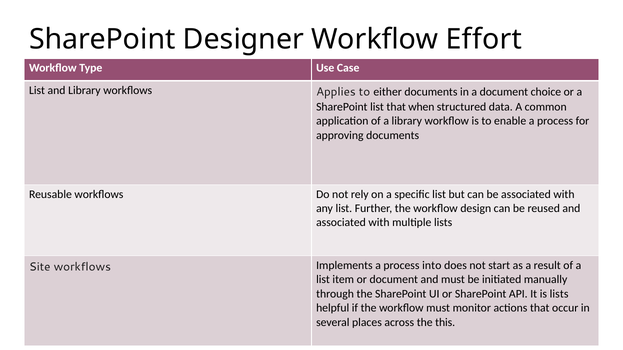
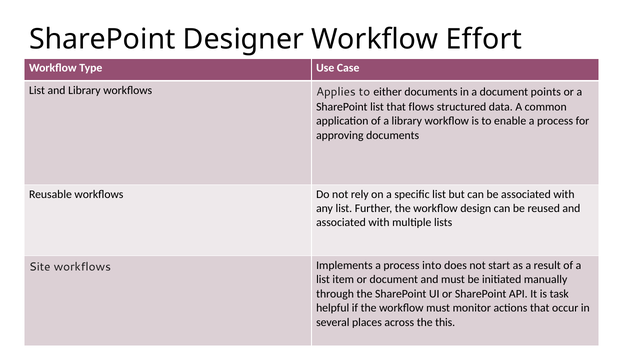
choice: choice -> points
when: when -> flows
is lists: lists -> task
